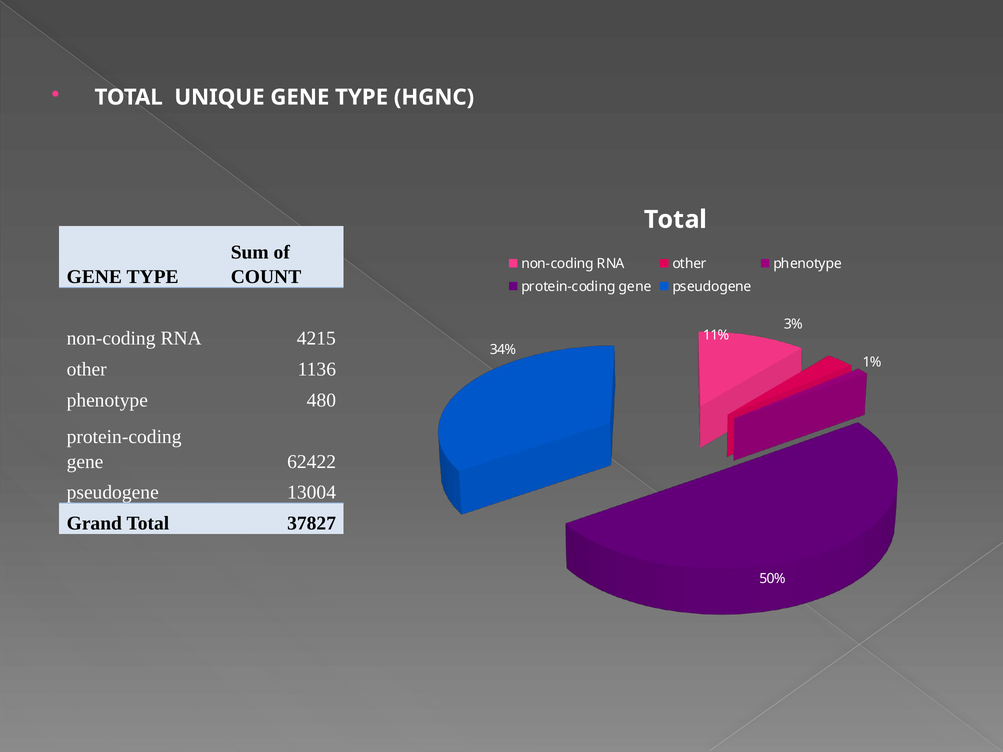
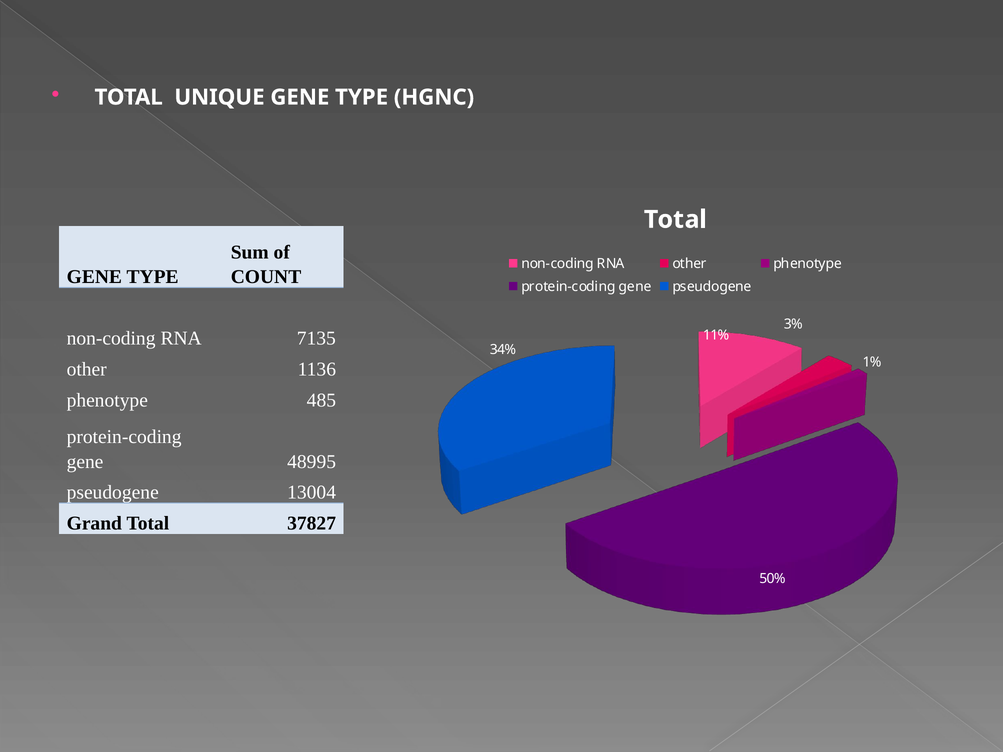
4215: 4215 -> 7135
480: 480 -> 485
62422: 62422 -> 48995
